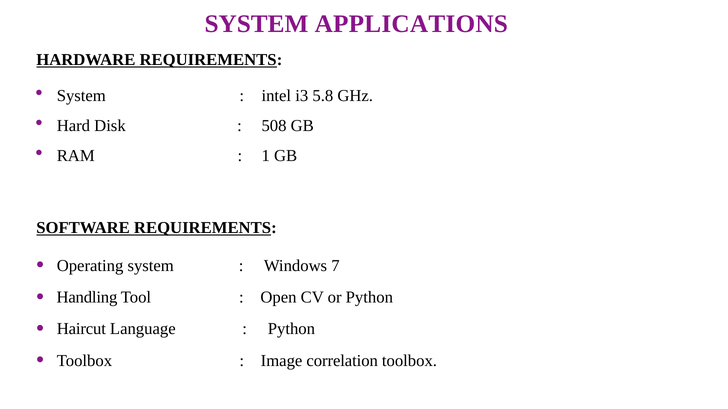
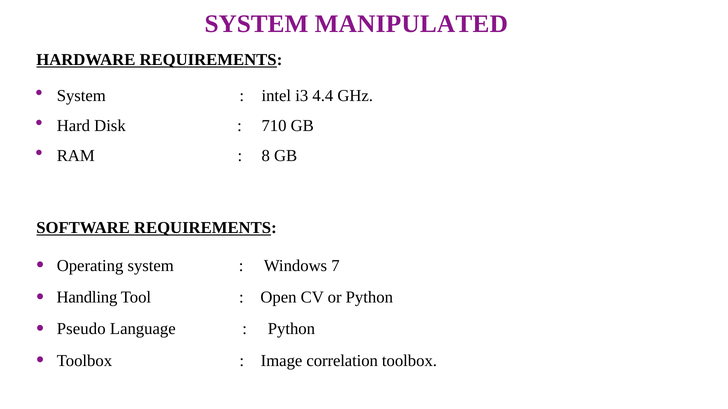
APPLICATIONS: APPLICATIONS -> MANIPULATED
5.8: 5.8 -> 4.4
508: 508 -> 710
1: 1 -> 8
Haircut: Haircut -> Pseudo
